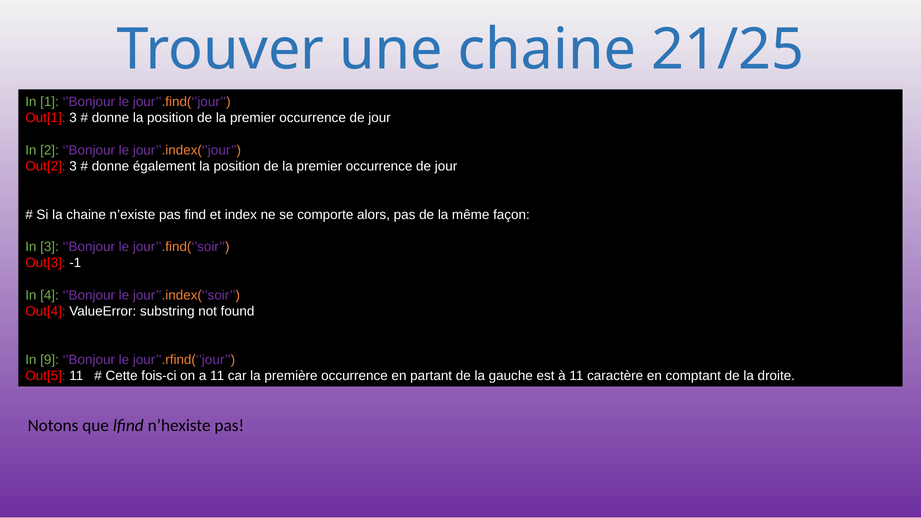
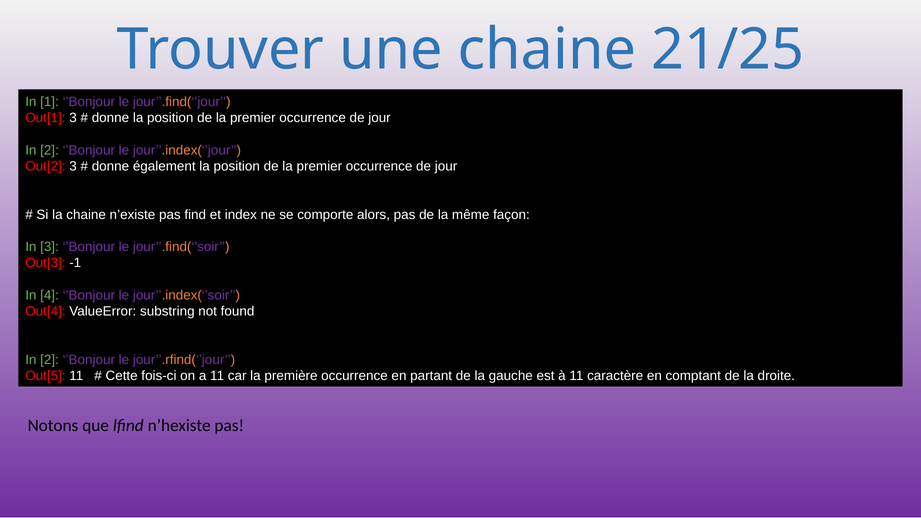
9 at (50, 360): 9 -> 2
